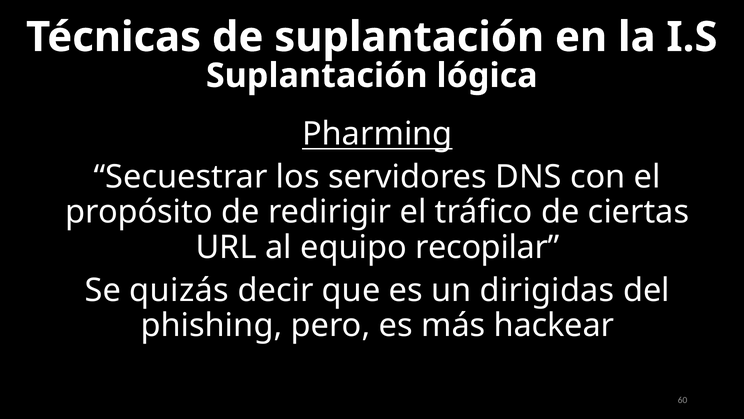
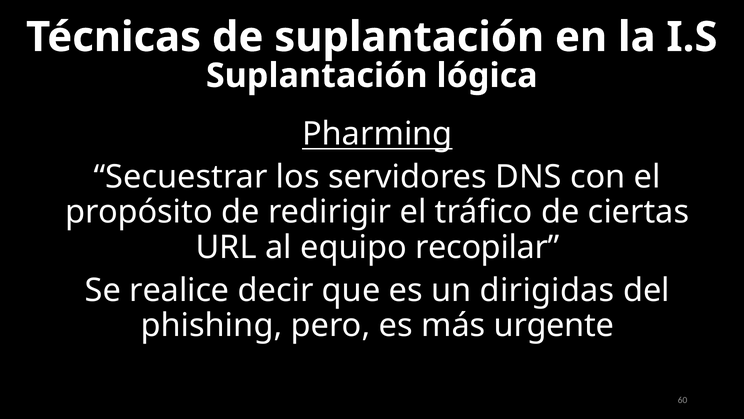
quizás: quizás -> realice
hackear: hackear -> urgente
